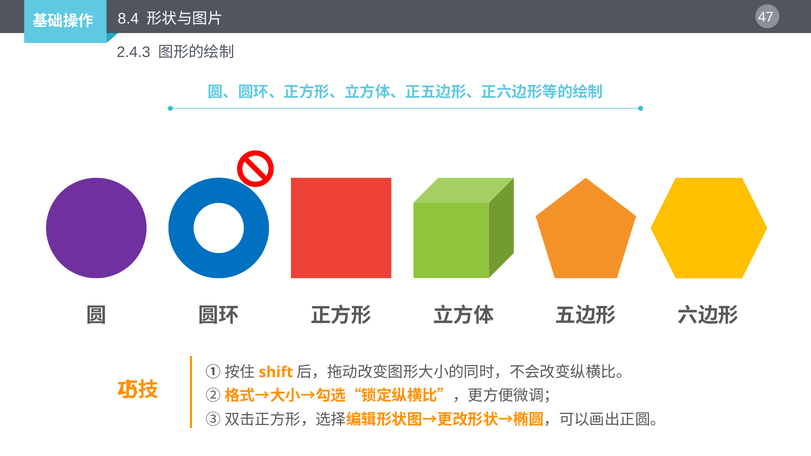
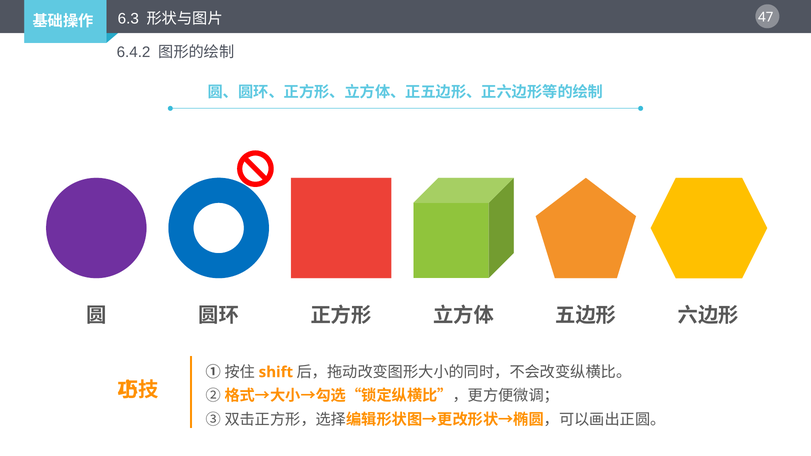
8.4: 8.4 -> 6.3
2.4.3: 2.4.3 -> 6.4.2
